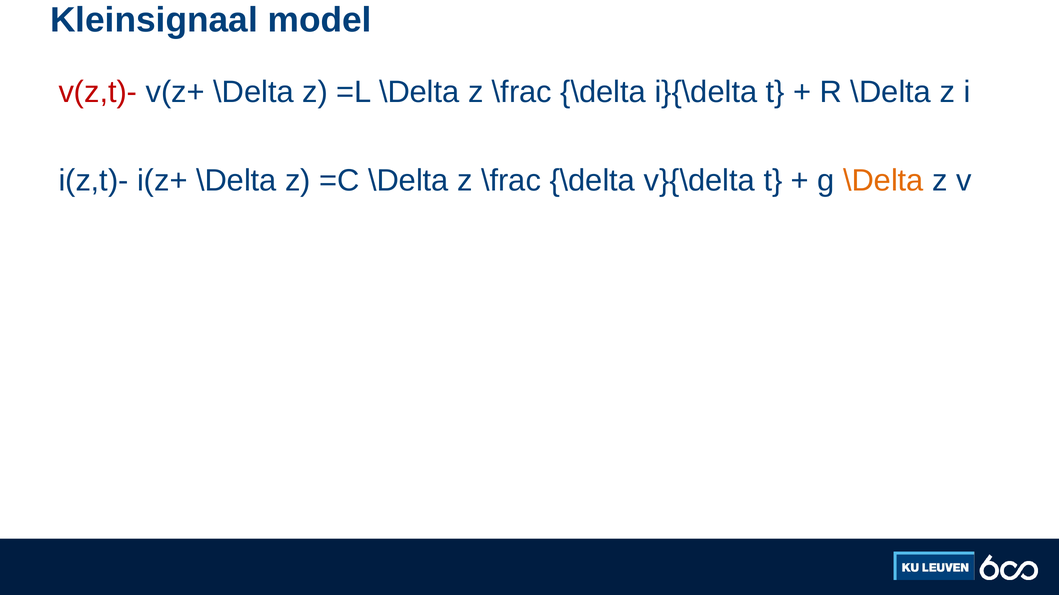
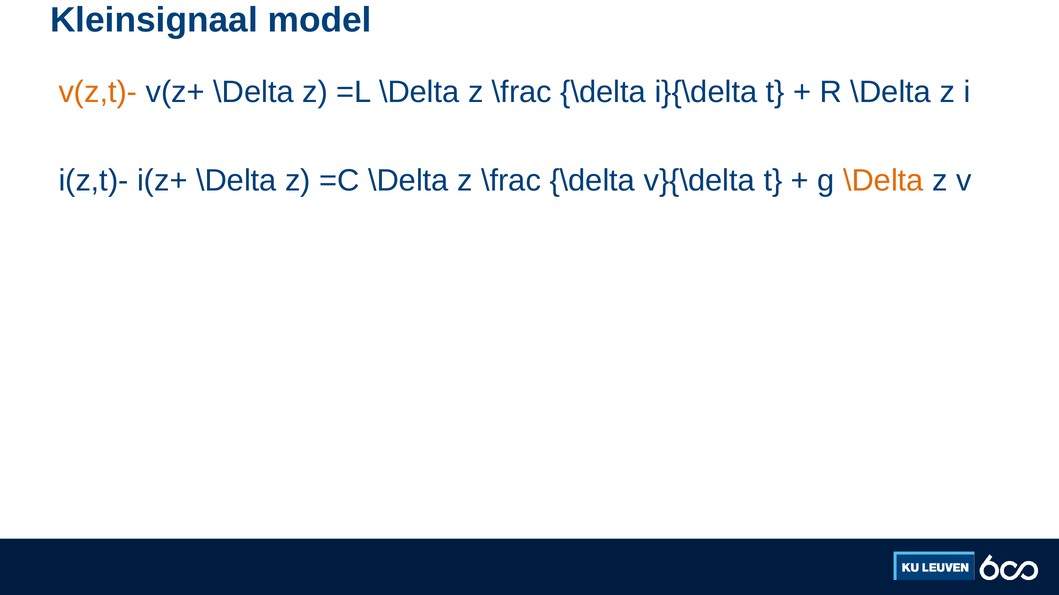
v(z,t)- colour: red -> orange
